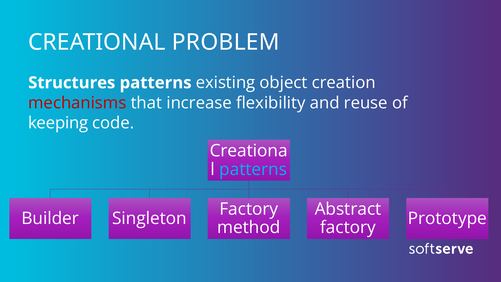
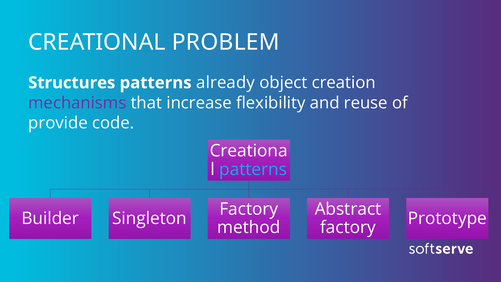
existing: existing -> already
mechanisms colour: red -> purple
keeping: keeping -> provide
